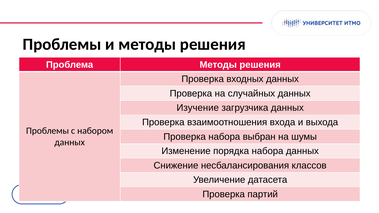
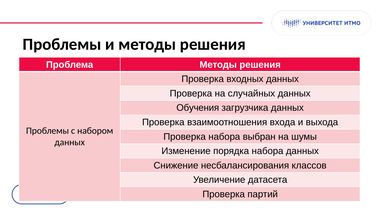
Изучение: Изучение -> Обучения
